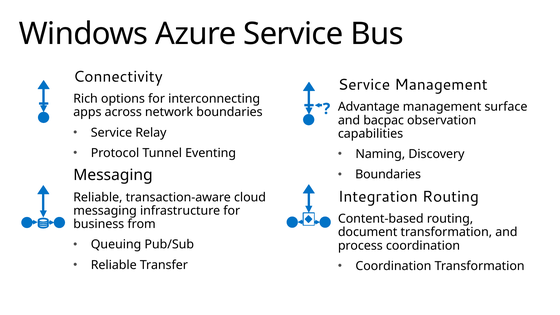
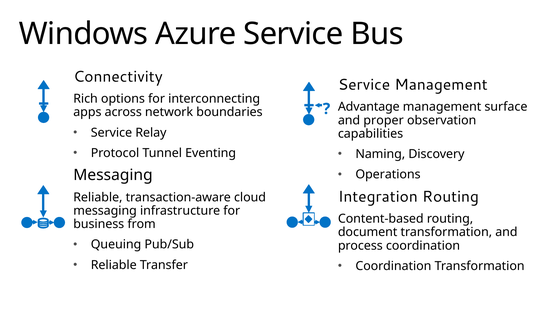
bacpac: bacpac -> proper
Boundaries at (388, 175): Boundaries -> Operations
